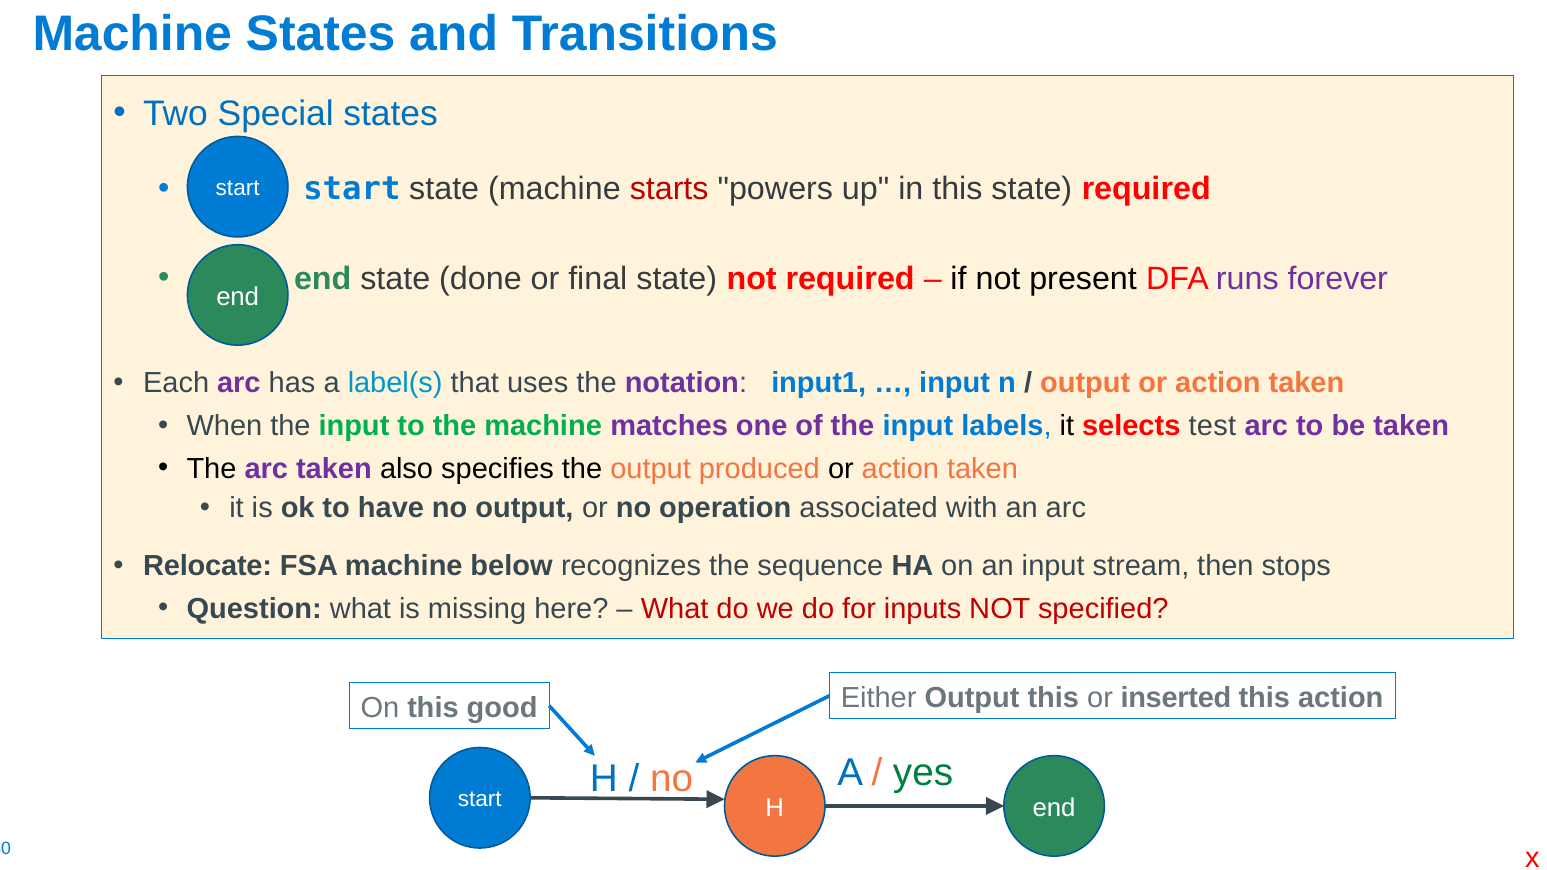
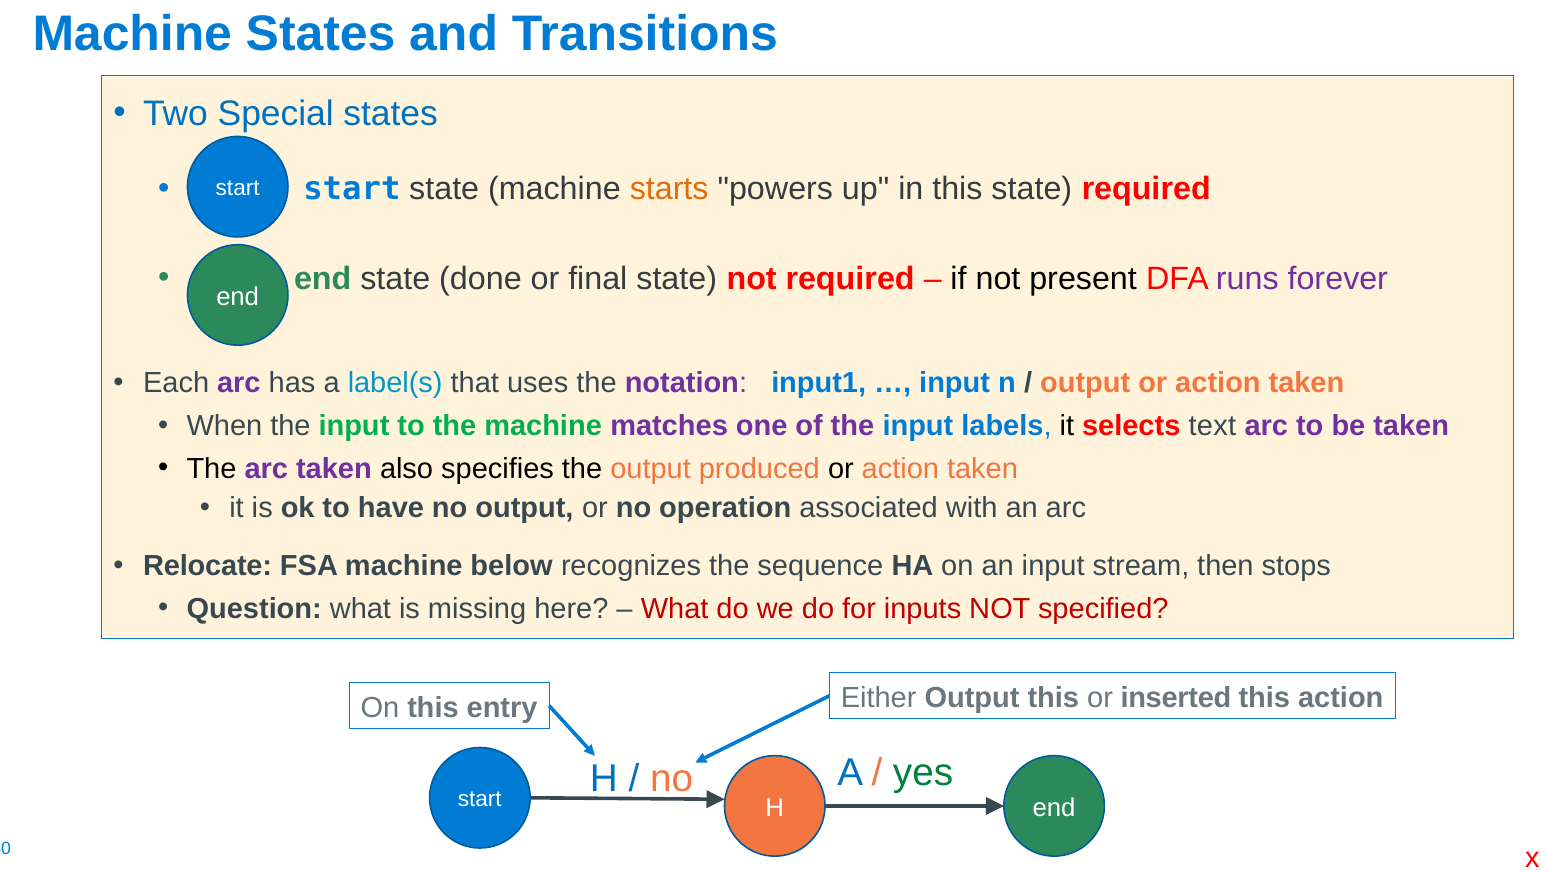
starts colour: red -> orange
test: test -> text
good: good -> entry
